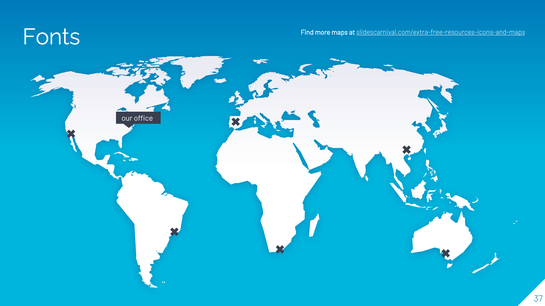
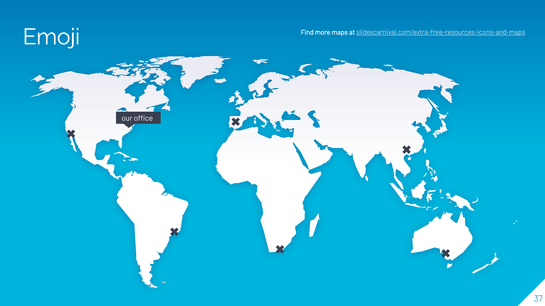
Fonts: Fonts -> Emoji
